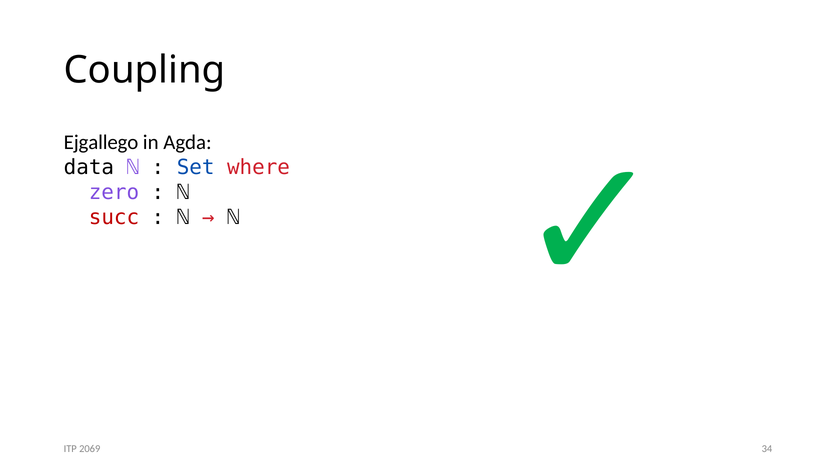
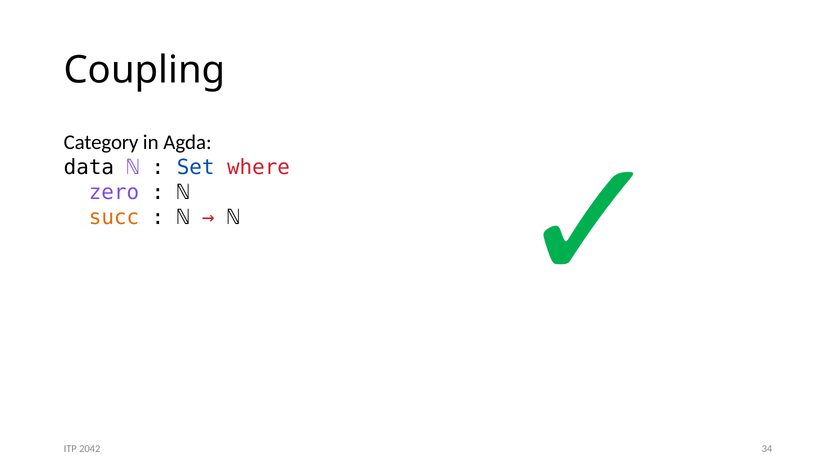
Ejgallego: Ejgallego -> Category
succ colour: red -> orange
2069: 2069 -> 2042
